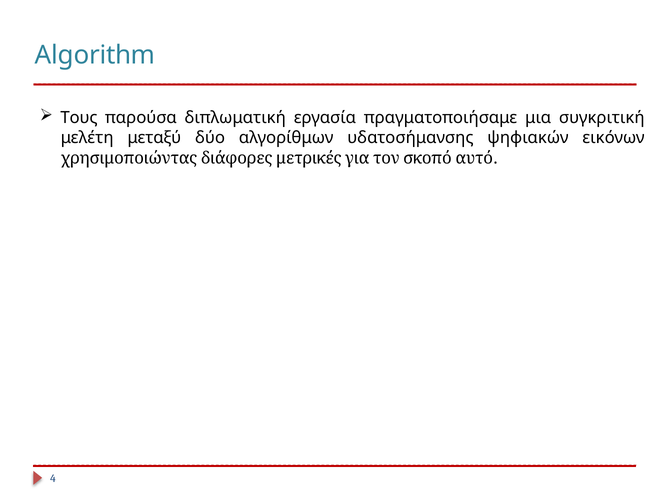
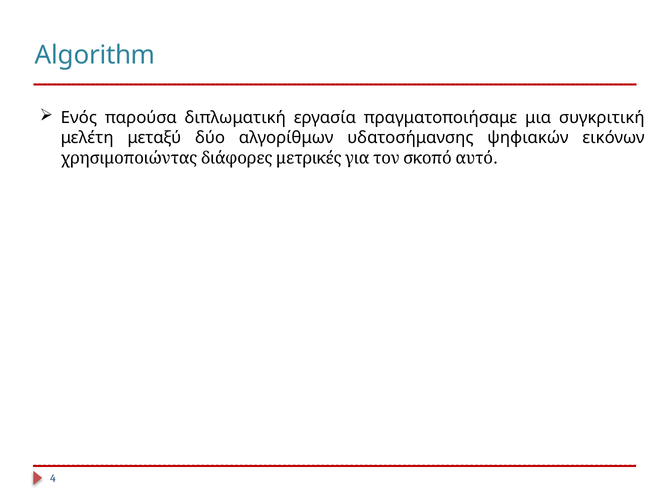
Τους: Τους -> Ενός
